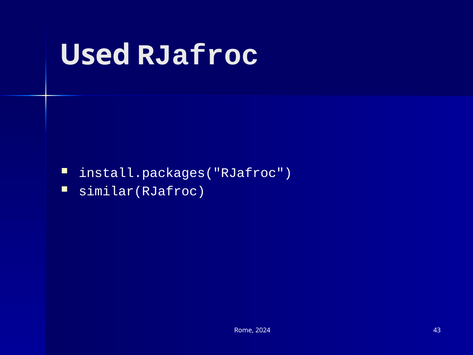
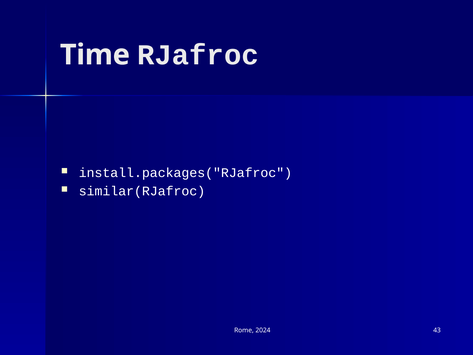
Used: Used -> Time
